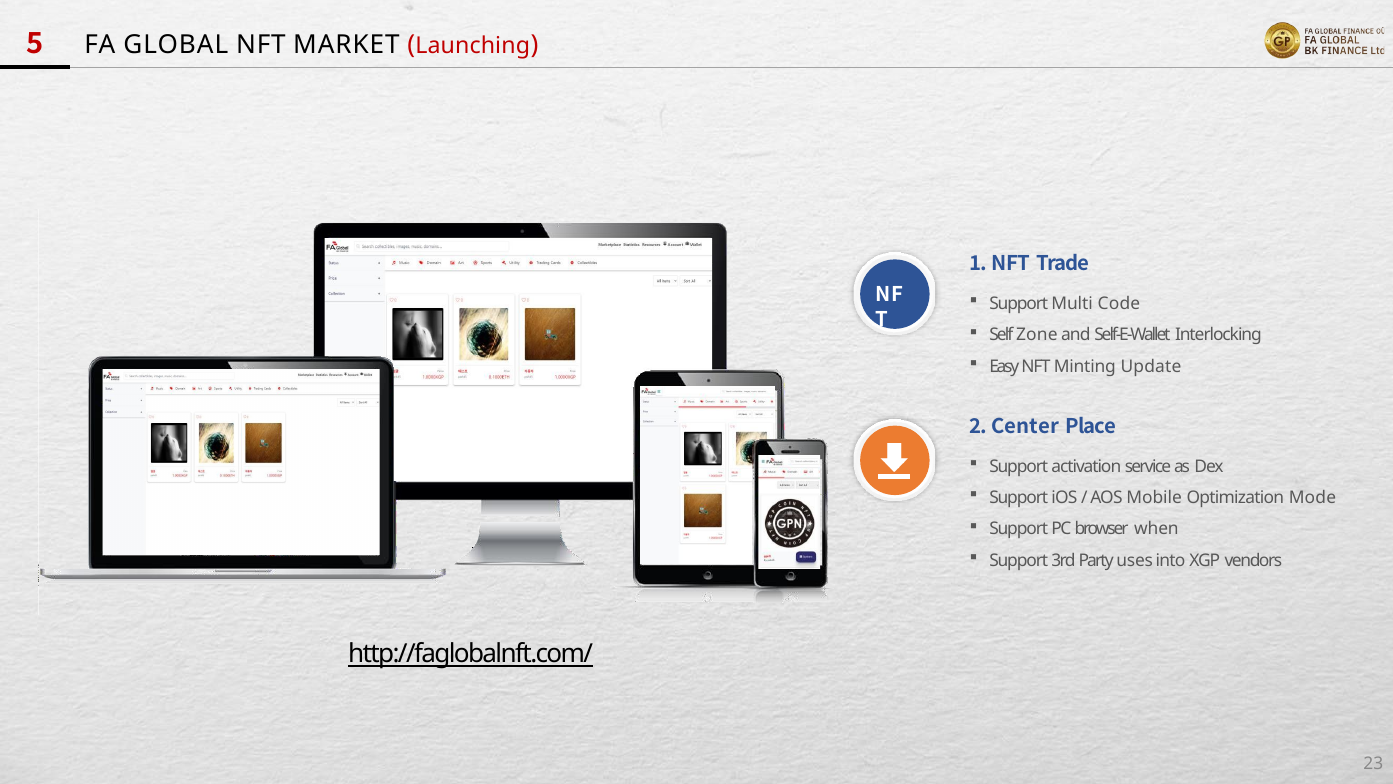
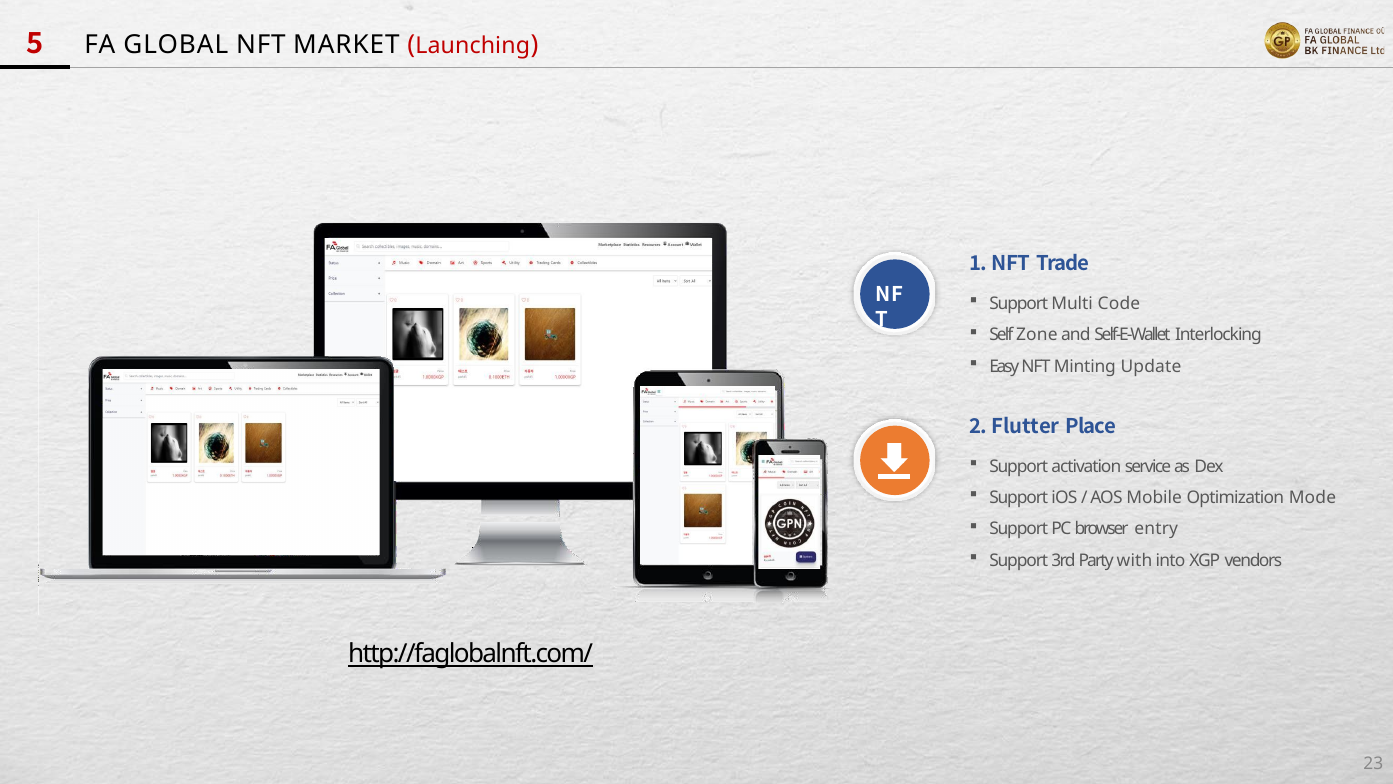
Center: Center -> Flutter
when: when -> entry
uses: uses -> with
